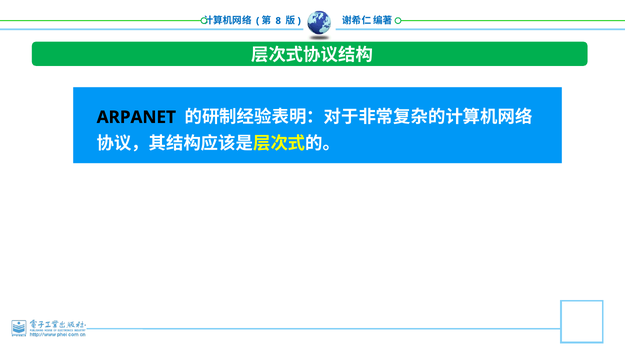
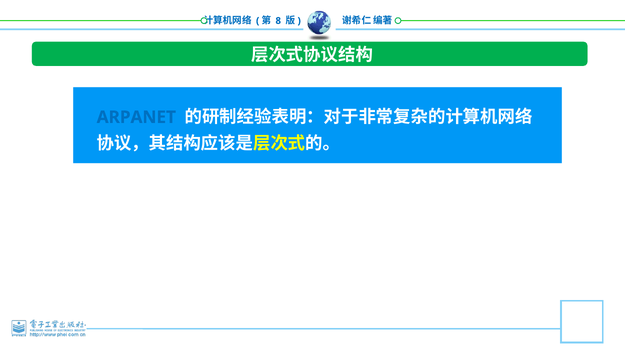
ARPANET colour: black -> blue
